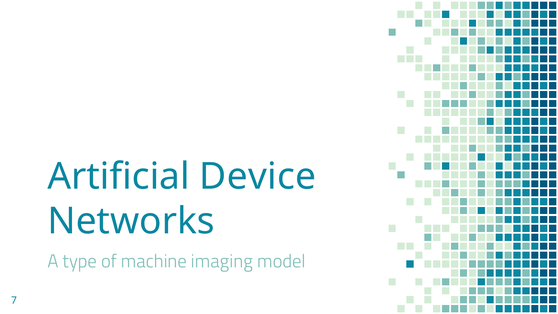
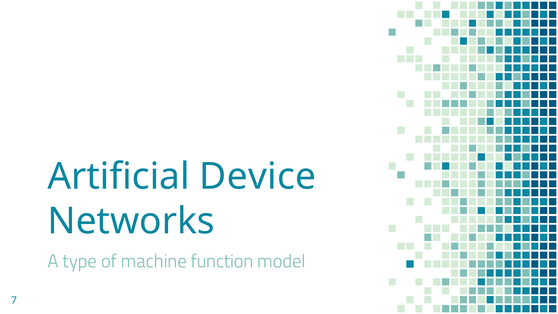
imaging: imaging -> function
